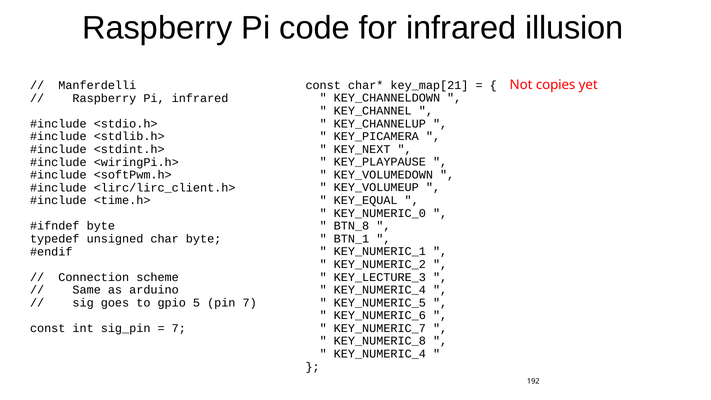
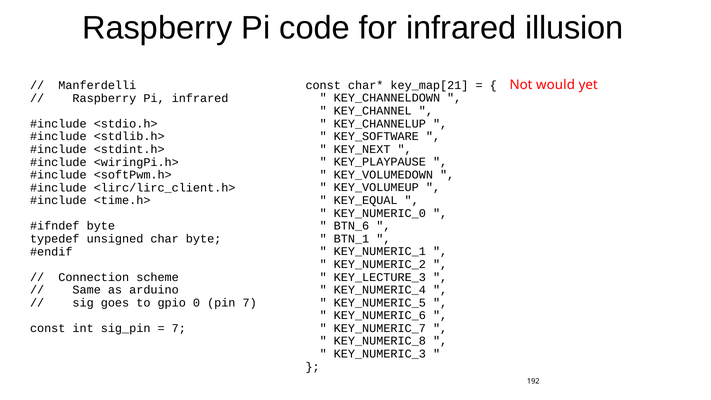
copies: copies -> would
KEY_PICAMERA: KEY_PICAMERA -> KEY_SOFTWARE
BTN_8: BTN_8 -> BTN_6
5: 5 -> 0
KEY_NUMERIC_4 at (380, 354): KEY_NUMERIC_4 -> KEY_NUMERIC_3
